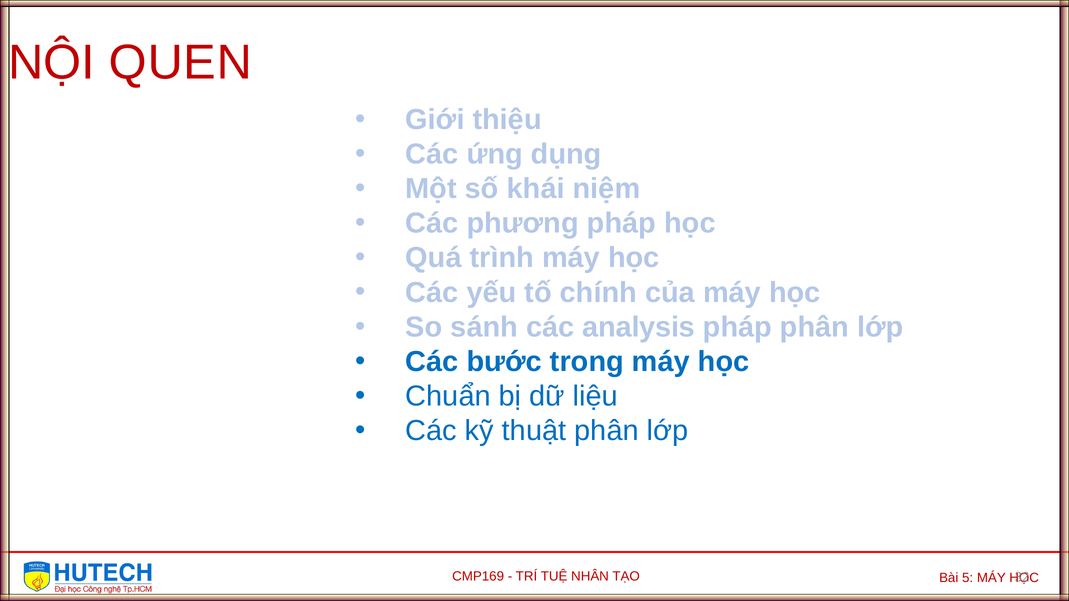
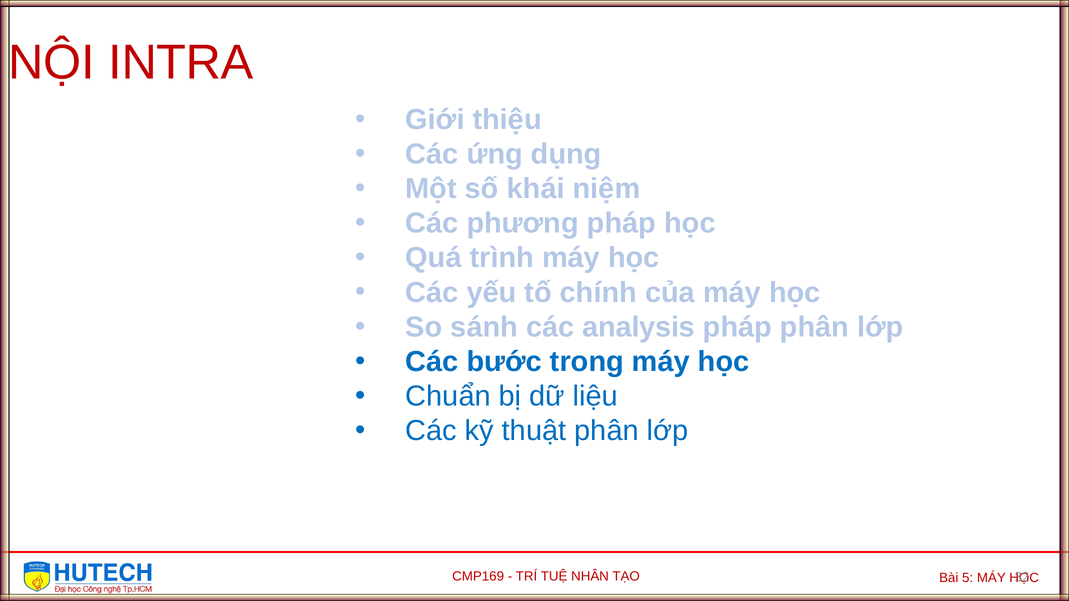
QUEN: QUEN -> INTRA
